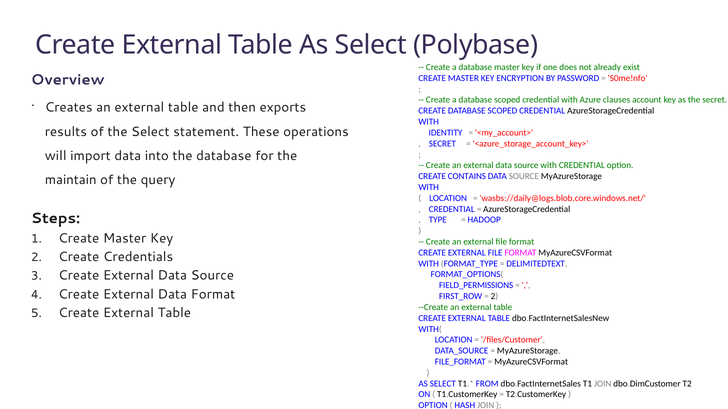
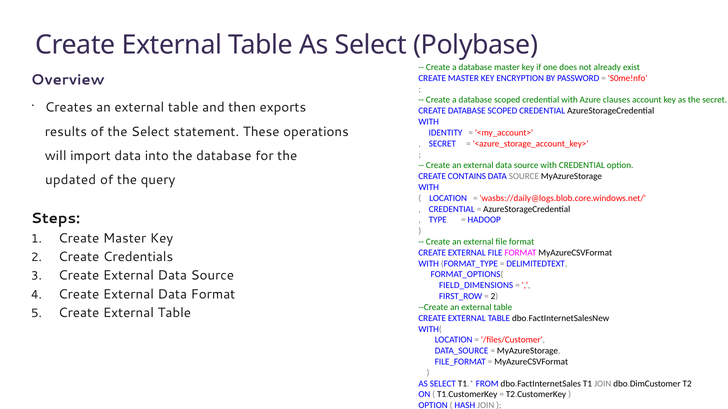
maintain: maintain -> updated
FIELD_PERMISSIONS: FIELD_PERMISSIONS -> FIELD_DIMENSIONS
